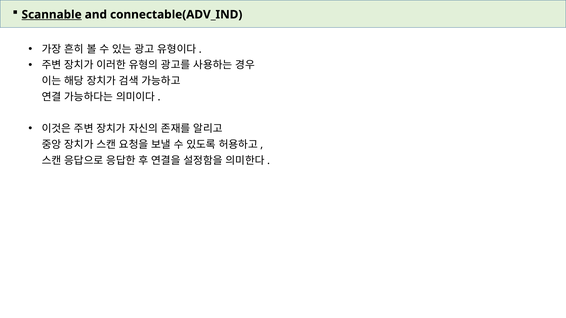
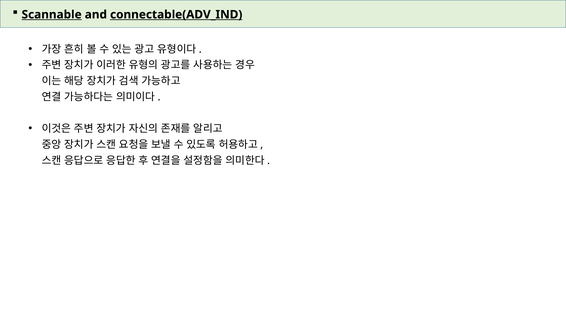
connectable(ADV_IND underline: none -> present
